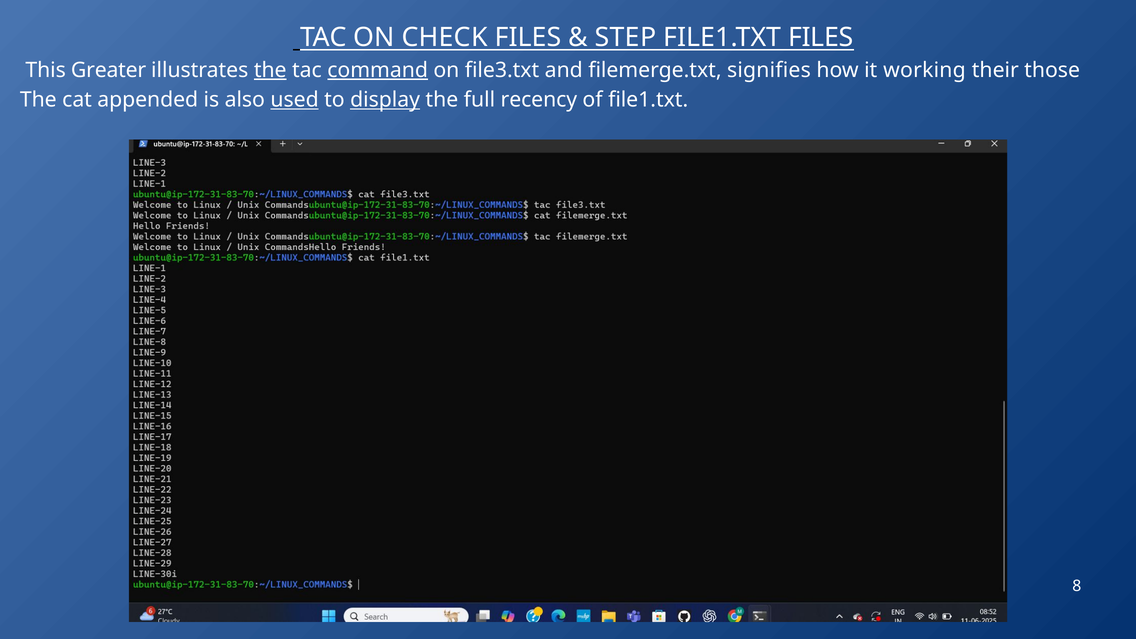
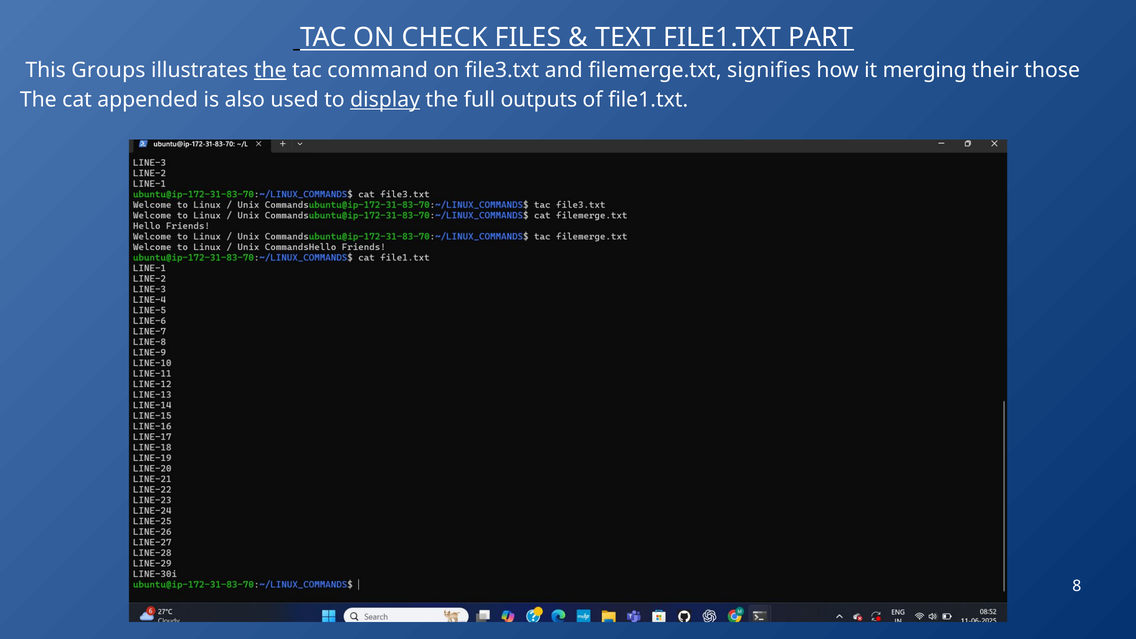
STEP: STEP -> TEXT
FILE1.TXT FILES: FILES -> PART
Greater: Greater -> Groups
command underline: present -> none
working: working -> merging
used underline: present -> none
recency: recency -> outputs
